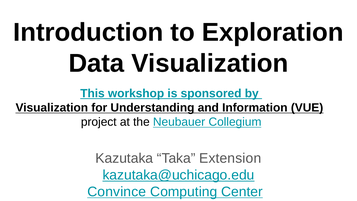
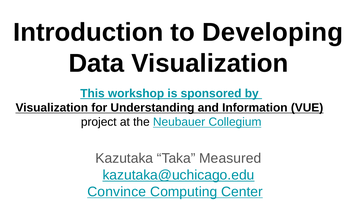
Exploration: Exploration -> Developing
Extension: Extension -> Measured
